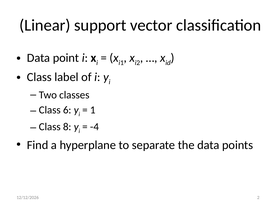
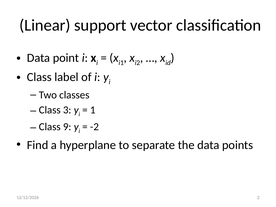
6: 6 -> 3
8: 8 -> 9
-4: -4 -> -2
